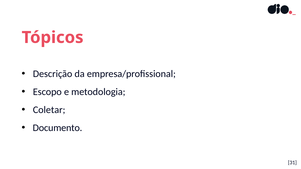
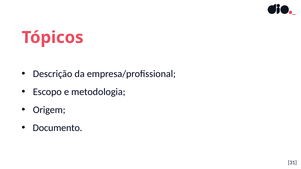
Coletar: Coletar -> Origem
